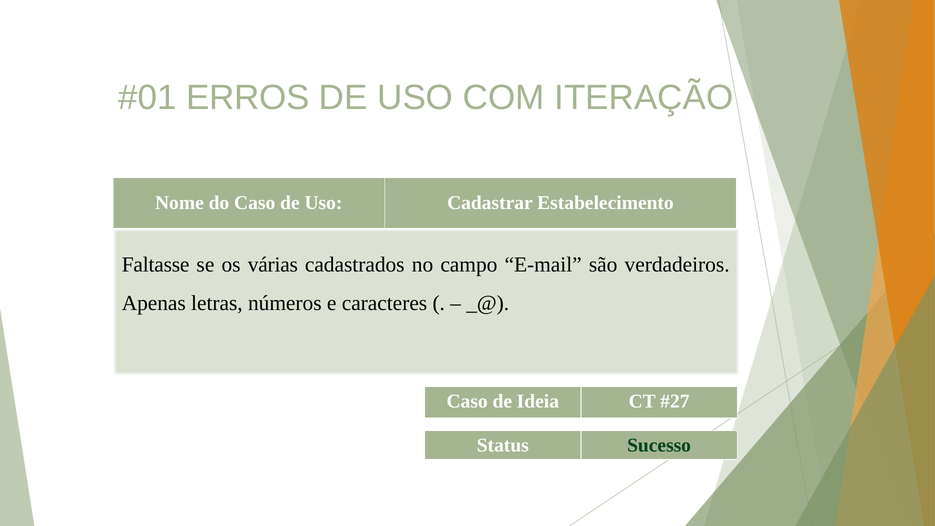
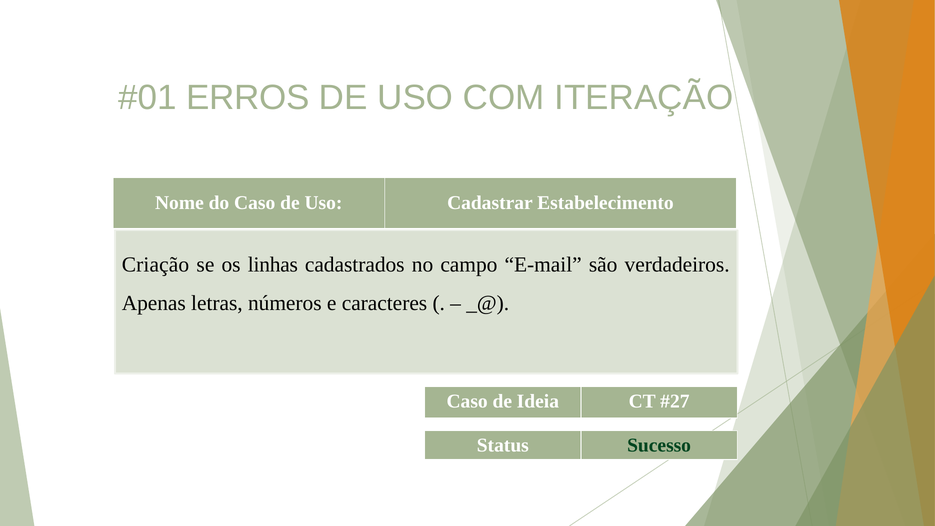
Faltasse: Faltasse -> Criação
várias: várias -> linhas
